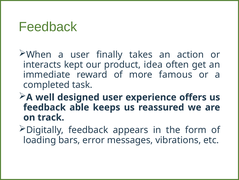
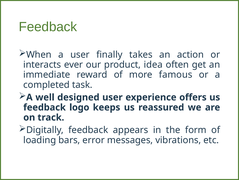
kept: kept -> ever
able: able -> logo
